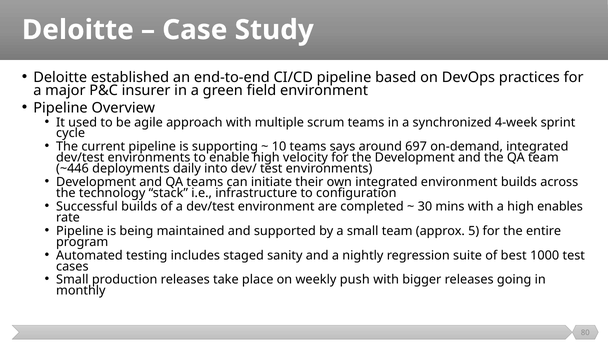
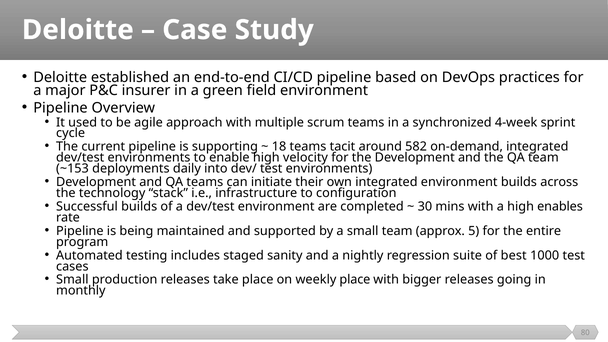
10: 10 -> 18
says: says -> tacit
697: 697 -> 582
~446: ~446 -> ~153
weekly push: push -> place
